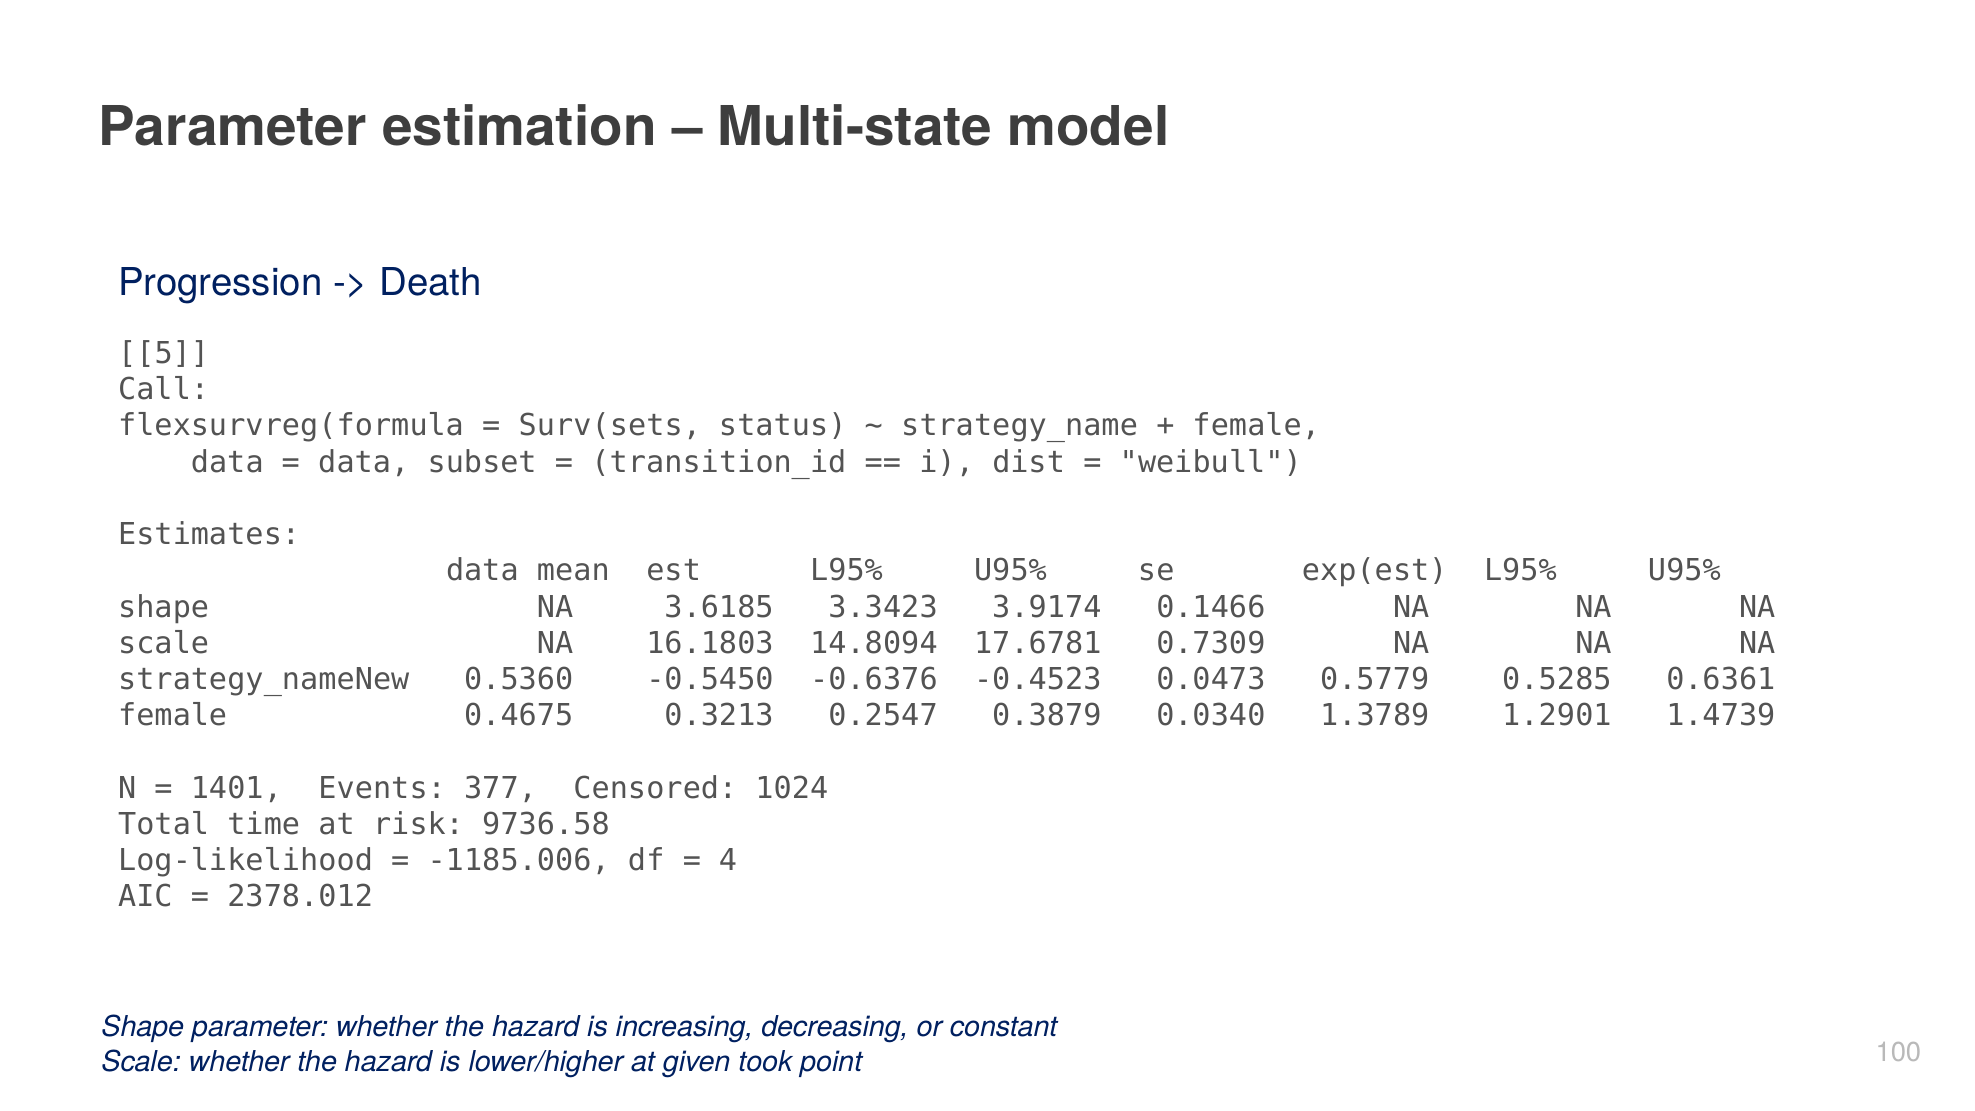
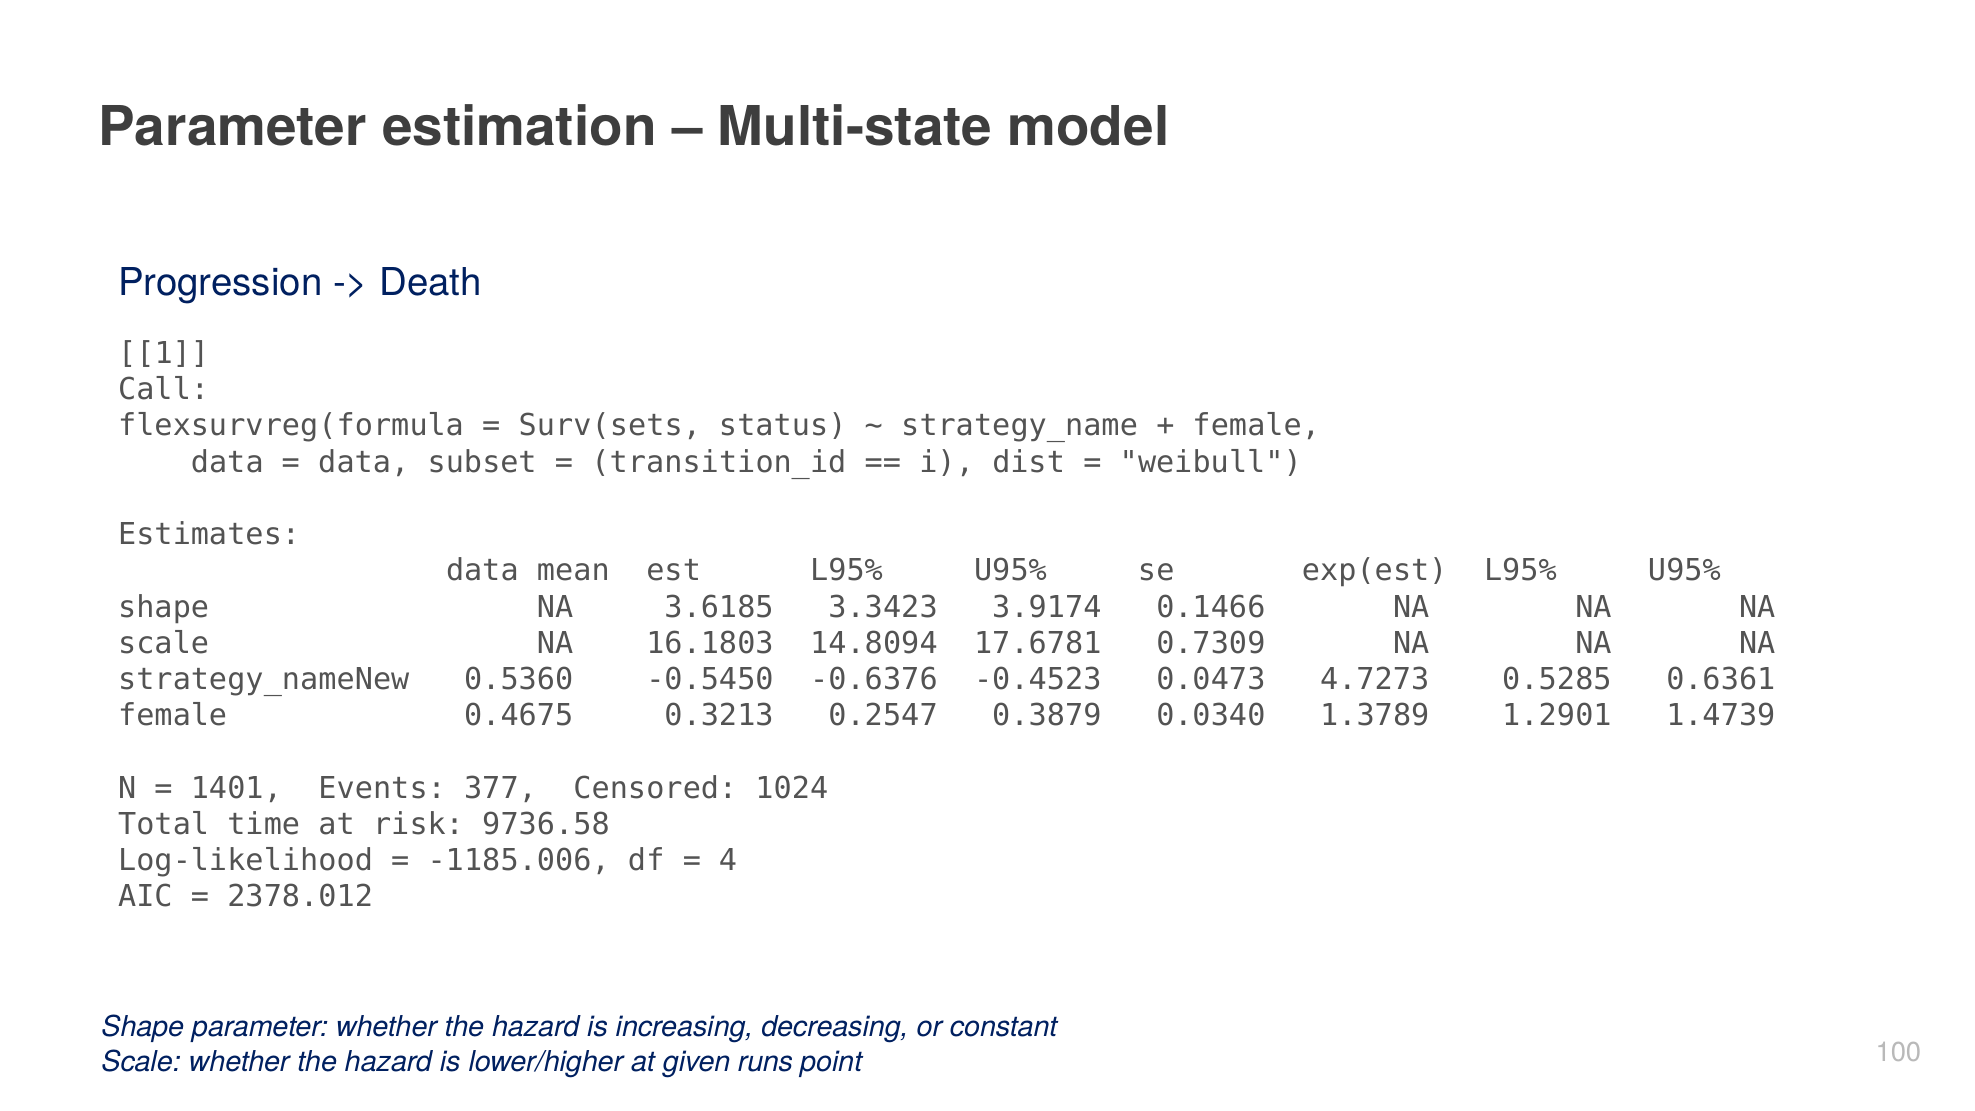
5: 5 -> 1
0.5779: 0.5779 -> 4.7273
took: took -> runs
